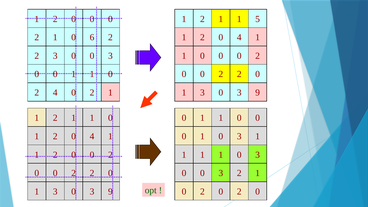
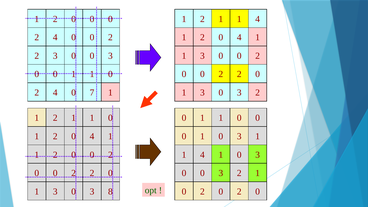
1 2 5: 5 -> 4
1 at (55, 37): 1 -> 4
6 at (92, 37): 6 -> 0
0 at (202, 56): 0 -> 3
2 at (92, 93): 2 -> 7
9 at (258, 93): 9 -> 2
1 at (202, 155): 1 -> 4
9 at (110, 192): 9 -> 8
